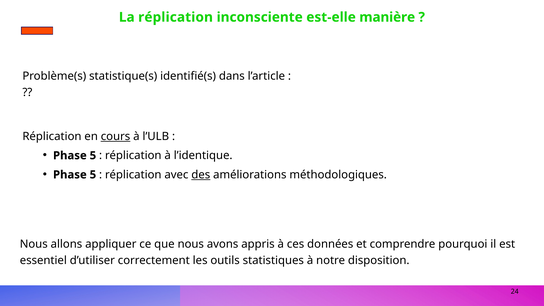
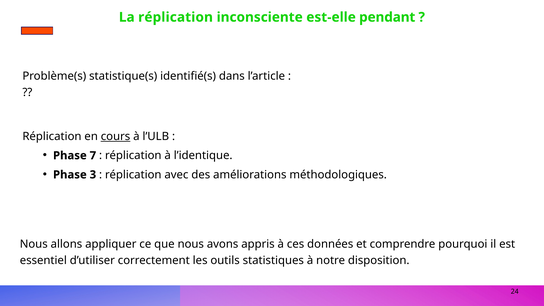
manière: manière -> pendant
5 at (93, 156): 5 -> 7
5 at (93, 175): 5 -> 3
des underline: present -> none
